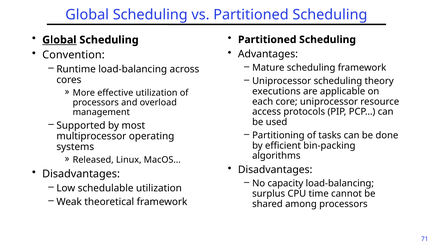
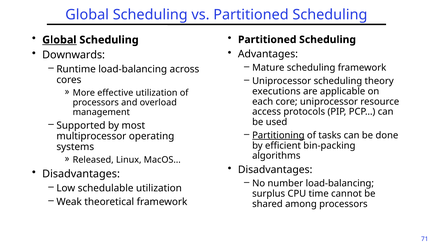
Convention: Convention -> Downwards
Partitioning underline: none -> present
capacity: capacity -> number
